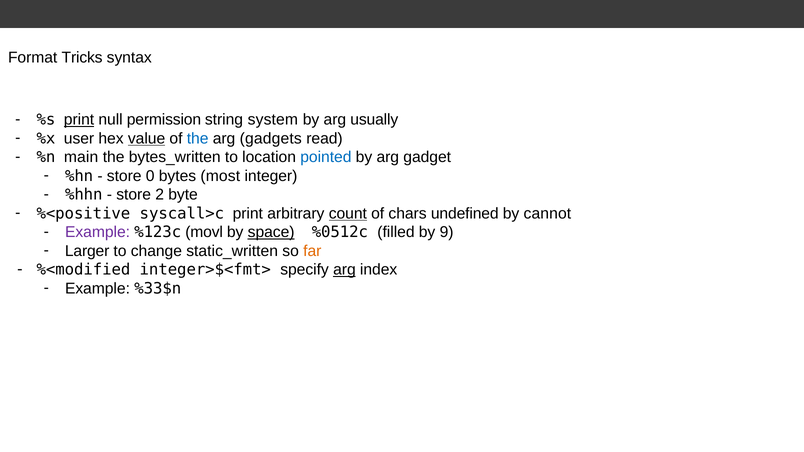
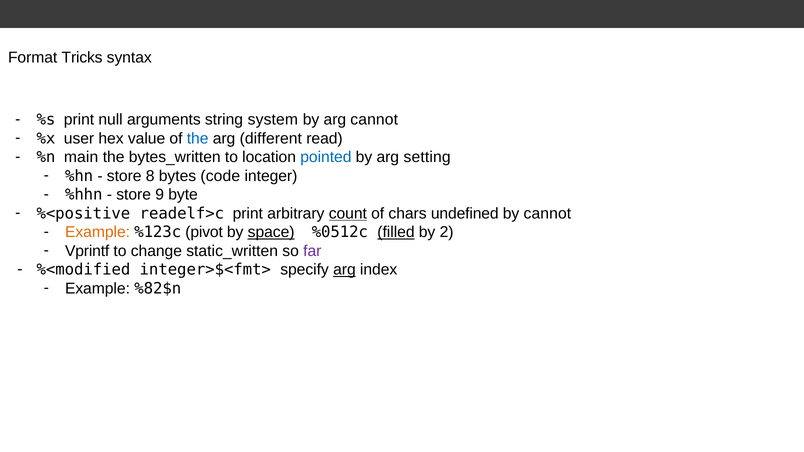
print at (79, 120) underline: present -> none
permission: permission -> arguments
arg usually: usually -> cannot
value underline: present -> none
gadgets: gadgets -> different
gadget: gadget -> setting
0: 0 -> 8
most: most -> code
2: 2 -> 9
syscall>c: syscall>c -> readelf>c
Example at (98, 232) colour: purple -> orange
movl: movl -> pivot
filled underline: none -> present
9: 9 -> 2
Larger: Larger -> Vprintf
far colour: orange -> purple
%33$n: %33$n -> %82$n
